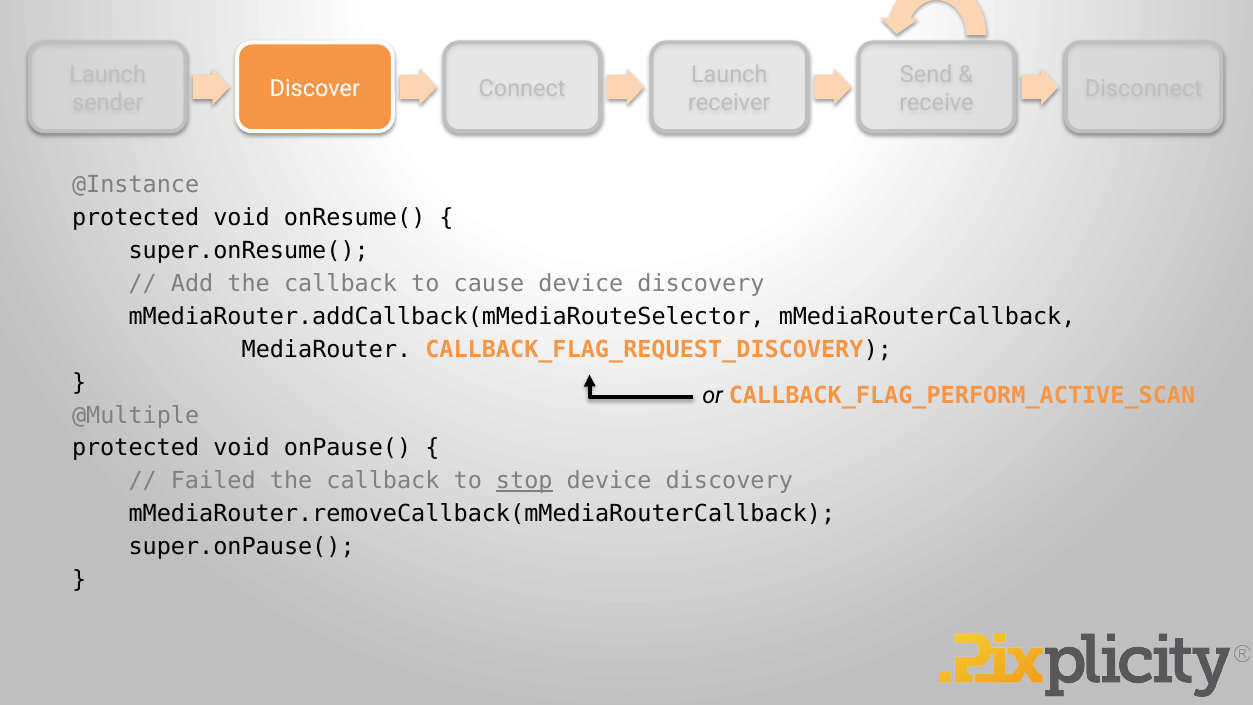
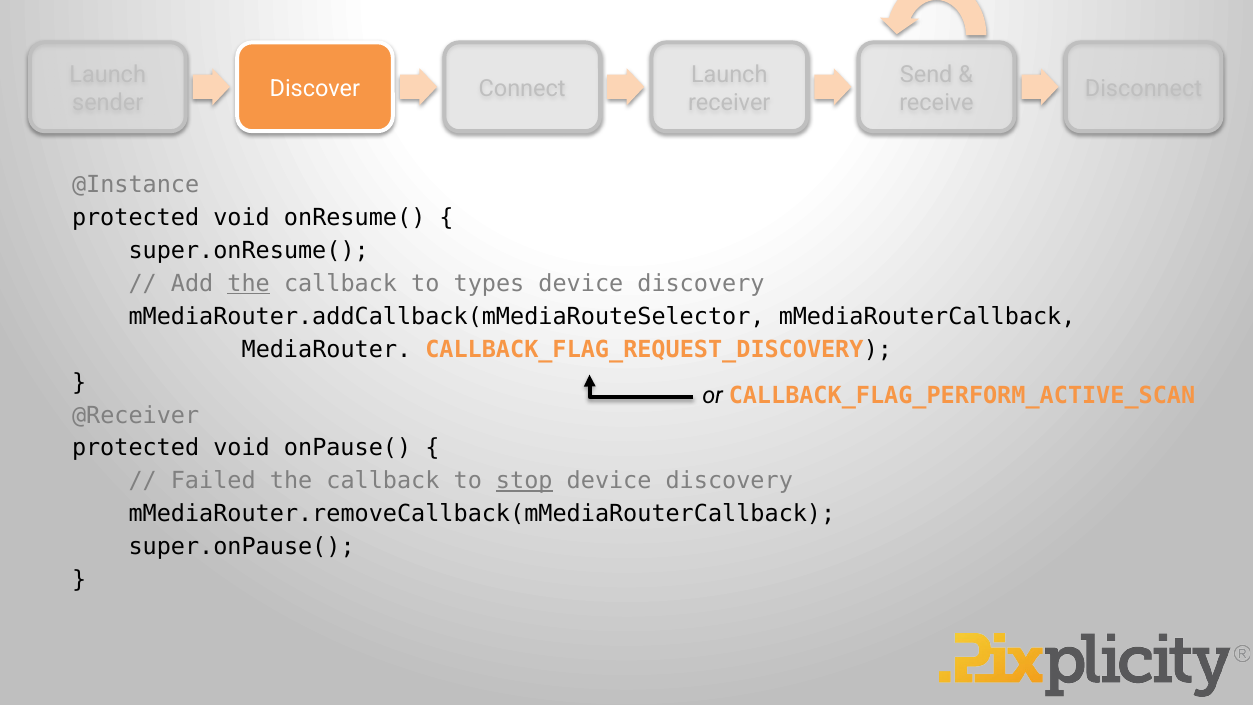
the at (249, 284) underline: none -> present
cause: cause -> types
@Multiple: @Multiple -> @Receiver
